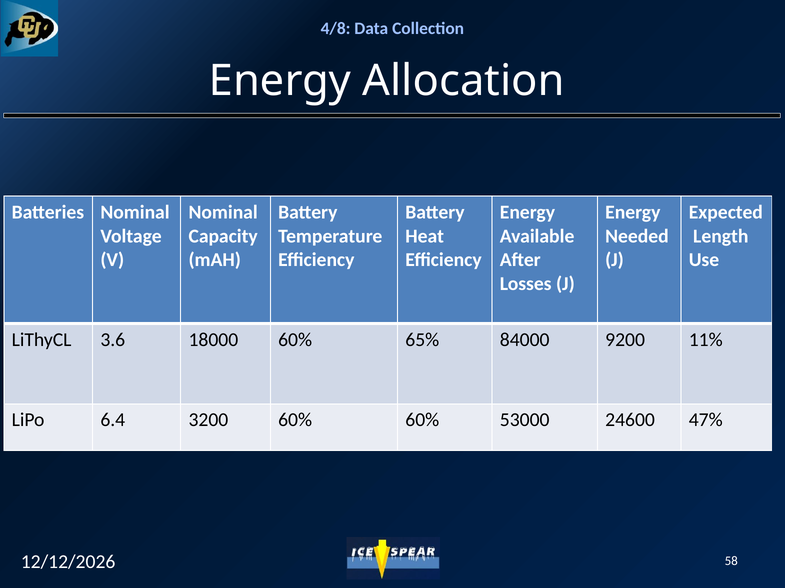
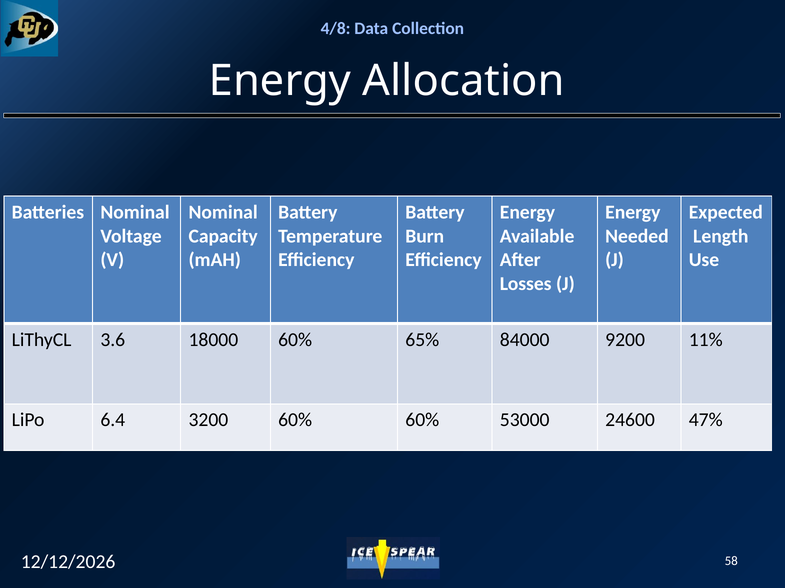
Heat: Heat -> Burn
